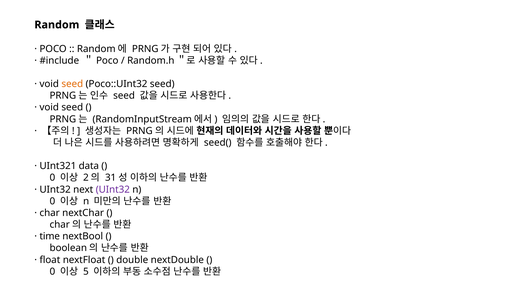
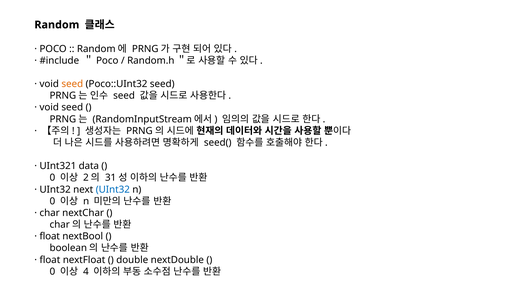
UInt32 at (113, 190) colour: purple -> blue
time at (50, 236): time -> float
5: 5 -> 4
